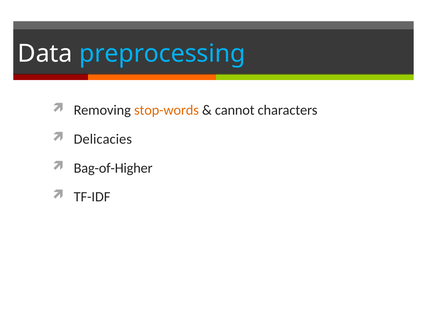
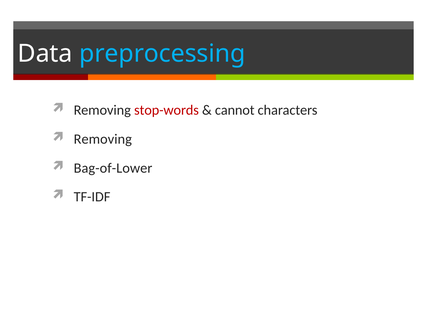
stop-words colour: orange -> red
Delicacies at (103, 139): Delicacies -> Removing
Bag-of-Higher: Bag-of-Higher -> Bag-of-Lower
